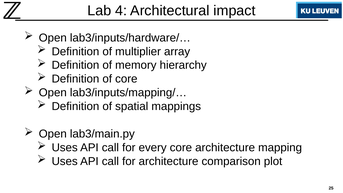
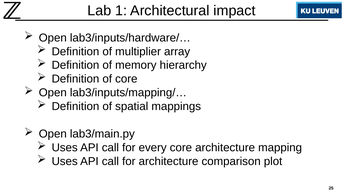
4: 4 -> 1
